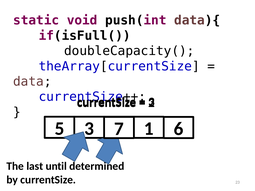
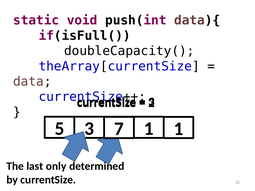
1 6: 6 -> 1
until: until -> only
